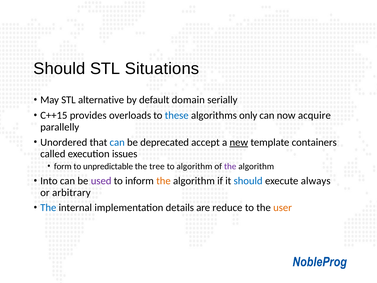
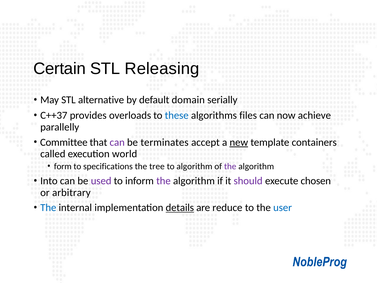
Should at (59, 68): Should -> Certain
Situations: Situations -> Releasing
C++15: C++15 -> C++37
only: only -> files
acquire: acquire -> achieve
Unordered: Unordered -> Committee
can at (117, 142) colour: blue -> purple
deprecated: deprecated -> terminates
issues: issues -> world
unpredictable: unpredictable -> specifications
the at (163, 181) colour: orange -> purple
should at (248, 181) colour: blue -> purple
always: always -> chosen
details underline: none -> present
user colour: orange -> blue
